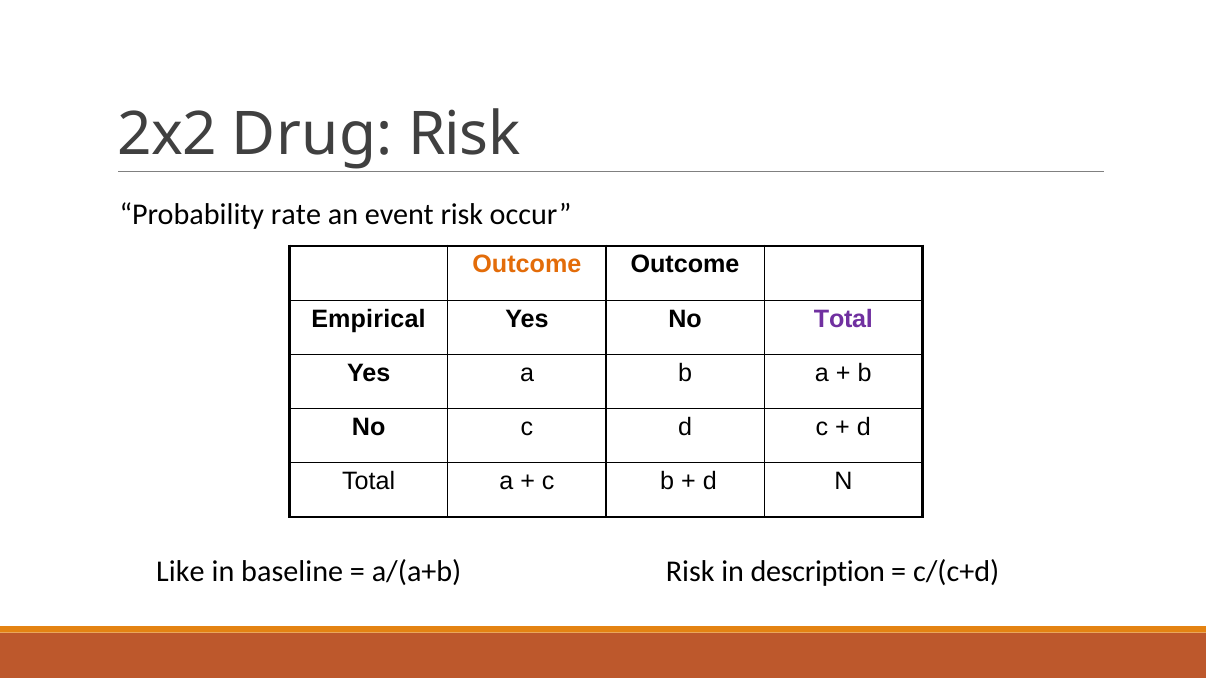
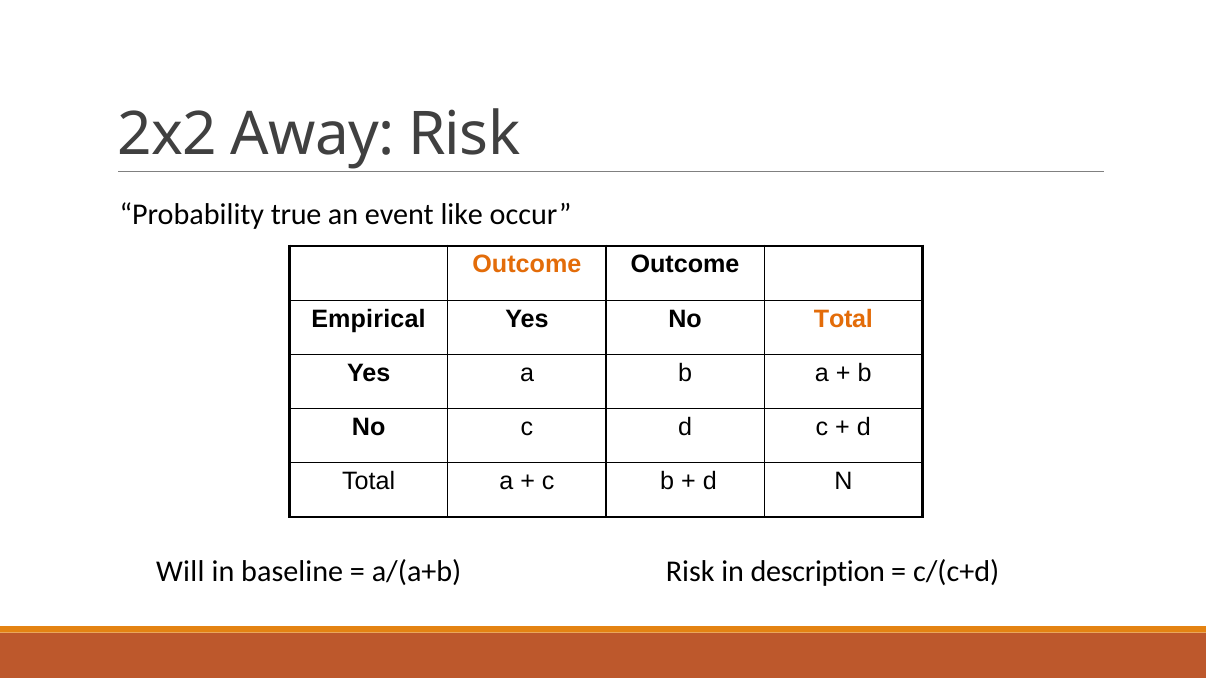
Drug: Drug -> Away
rate: rate -> true
event risk: risk -> like
Total at (843, 319) colour: purple -> orange
Like: Like -> Will
